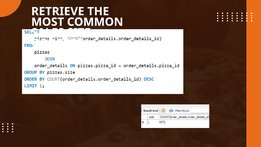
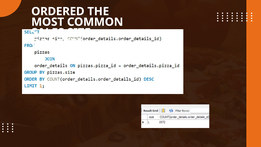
RETRIEVE at (58, 11): RETRIEVE -> ORDERED
